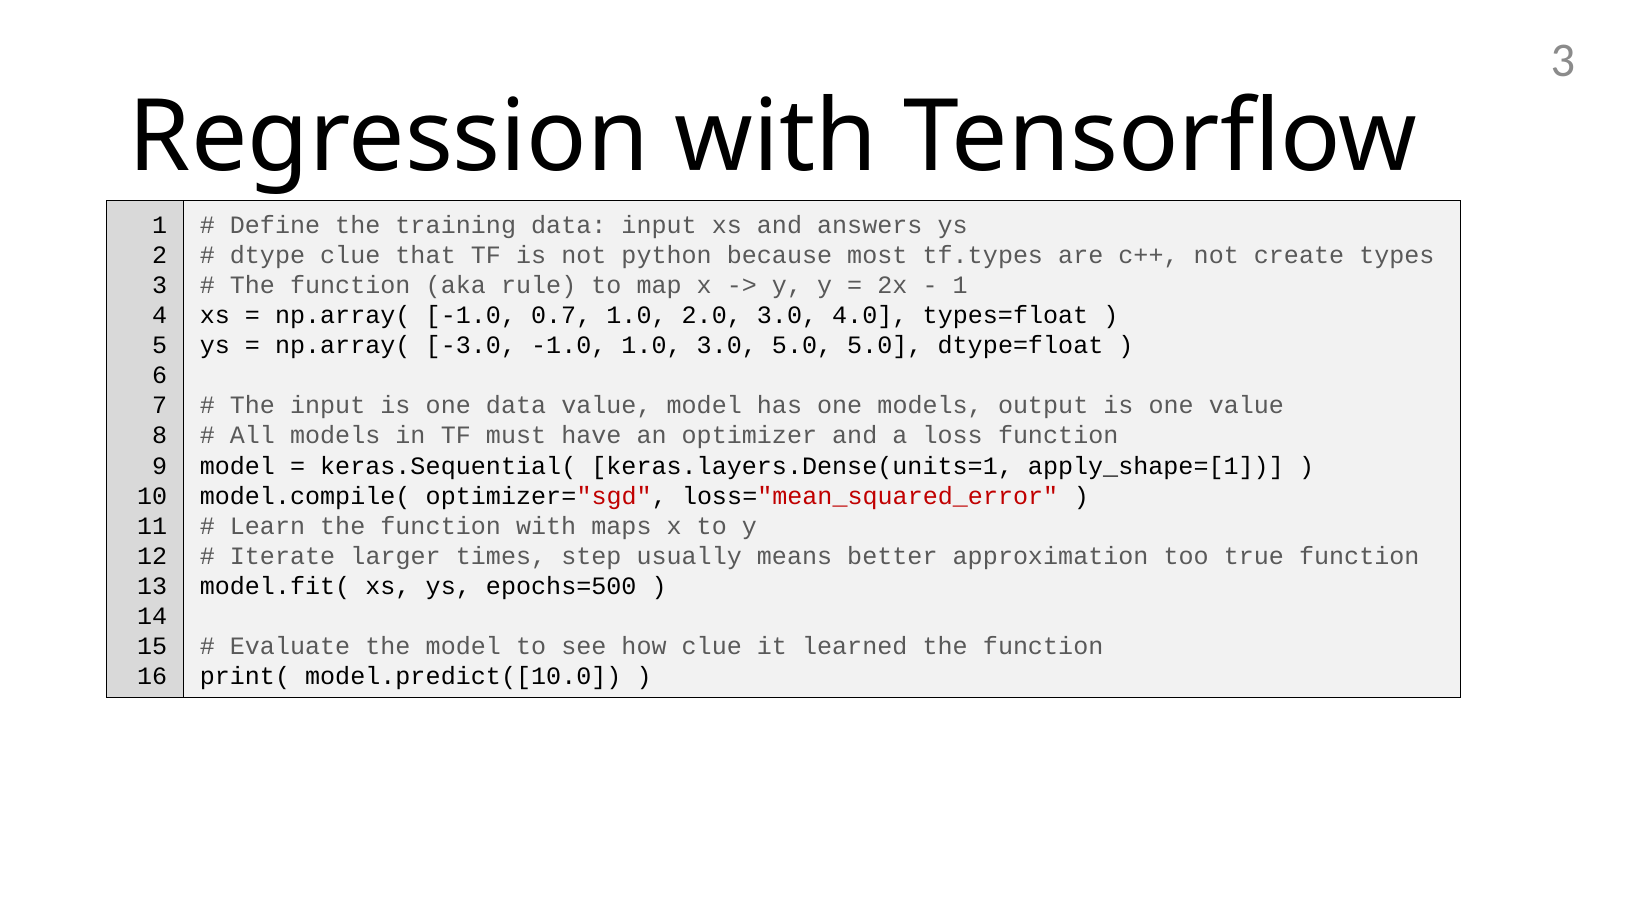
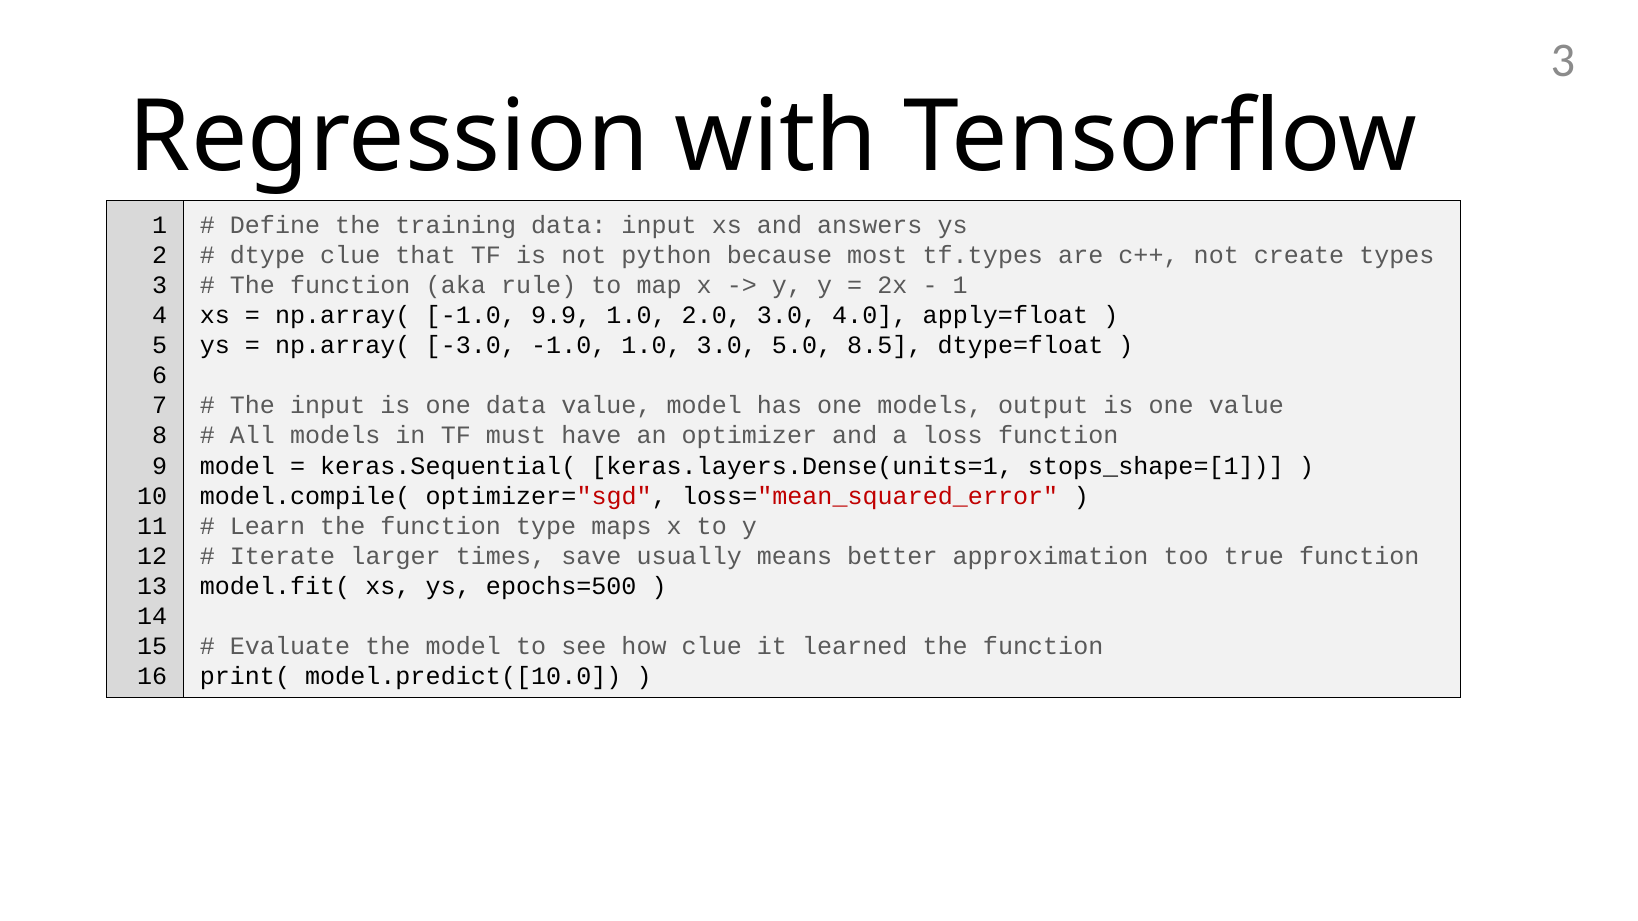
0.7: 0.7 -> 9.9
types=float: types=float -> apply=float
5.0 5.0: 5.0 -> 8.5
apply_shape=[1: apply_shape=[1 -> stops_shape=[1
function with: with -> type
step: step -> save
